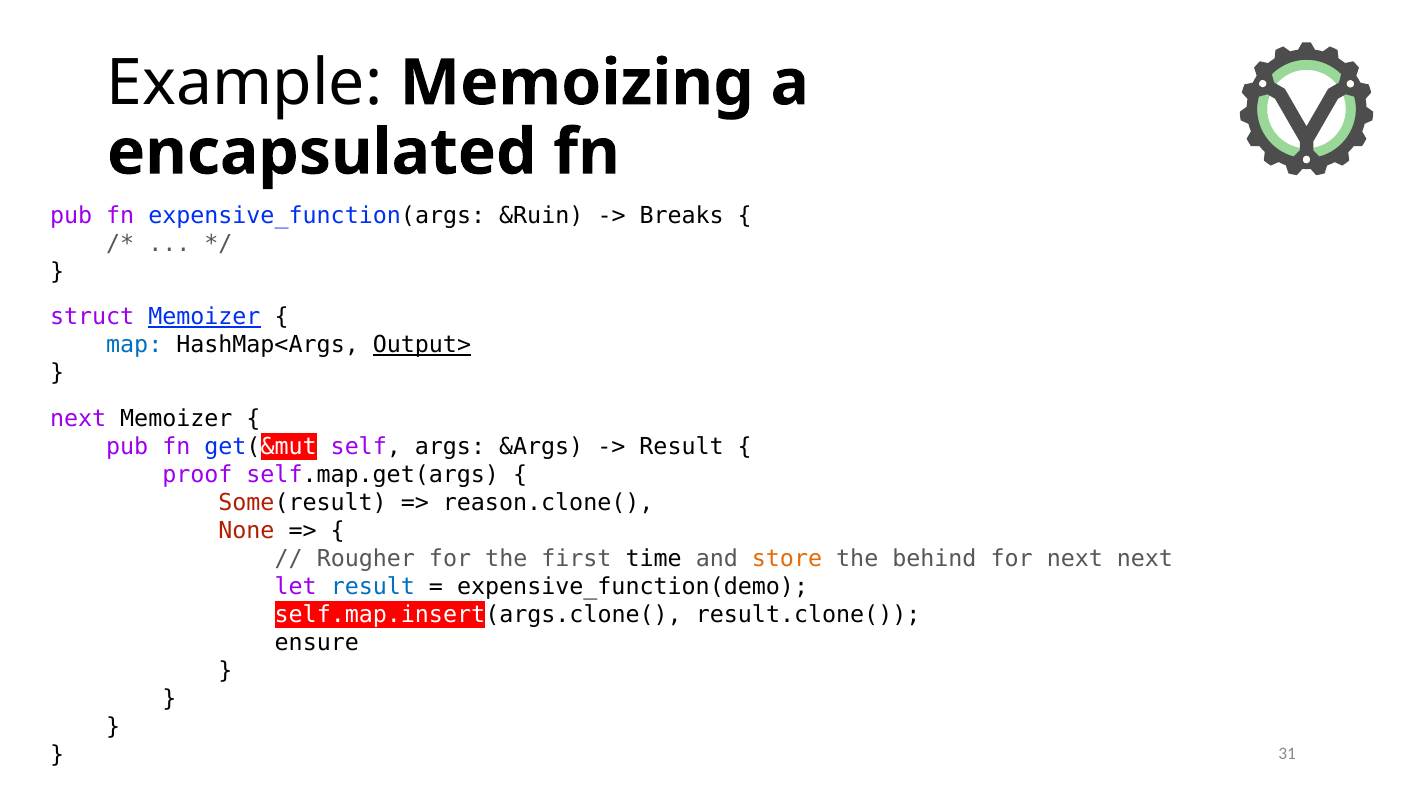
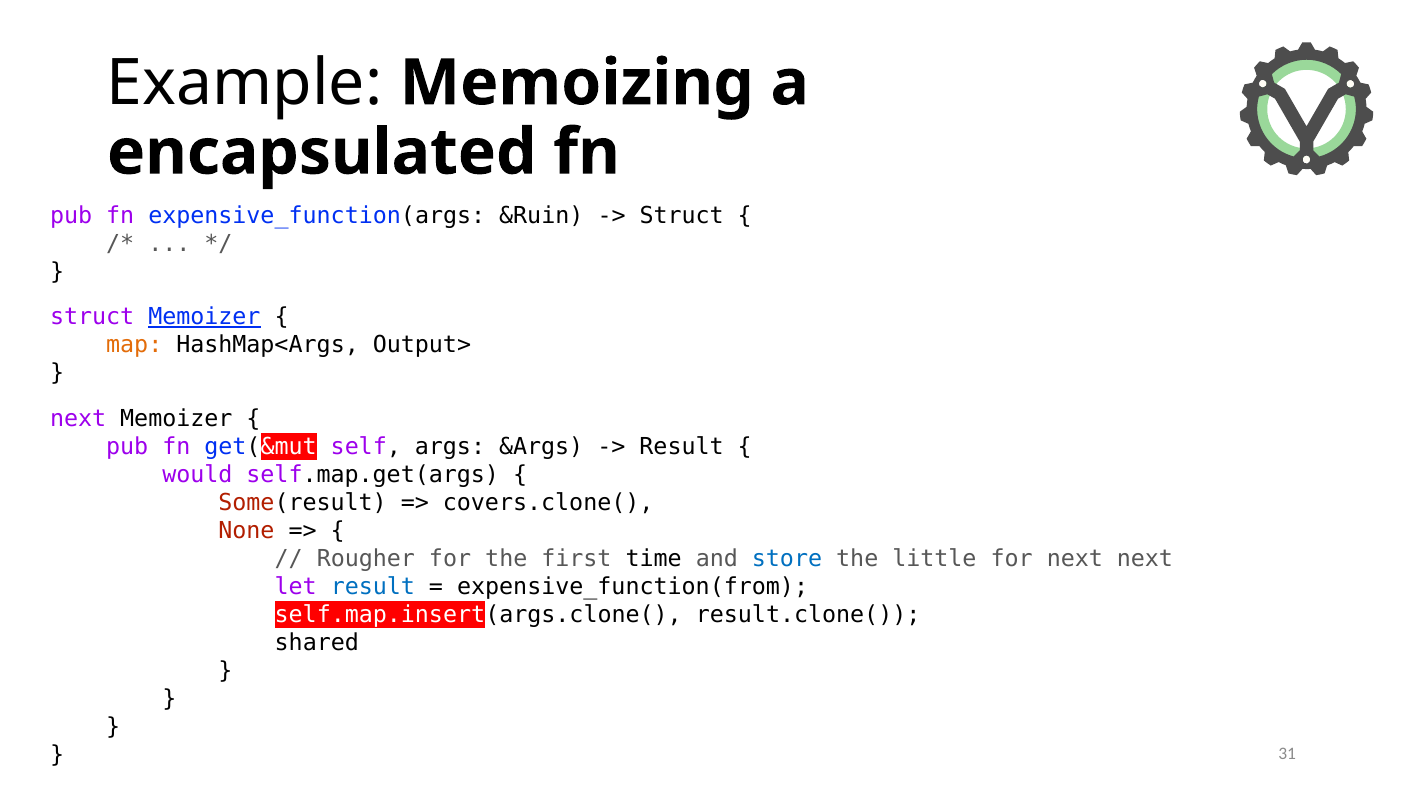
Breaks at (682, 215): Breaks -> Struct
map colour: blue -> orange
Output> underline: present -> none
proof: proof -> would
reason.clone(: reason.clone( -> covers.clone(
store colour: orange -> blue
behind: behind -> little
expensive_function(demo: expensive_function(demo -> expensive_function(from
ensure: ensure -> shared
